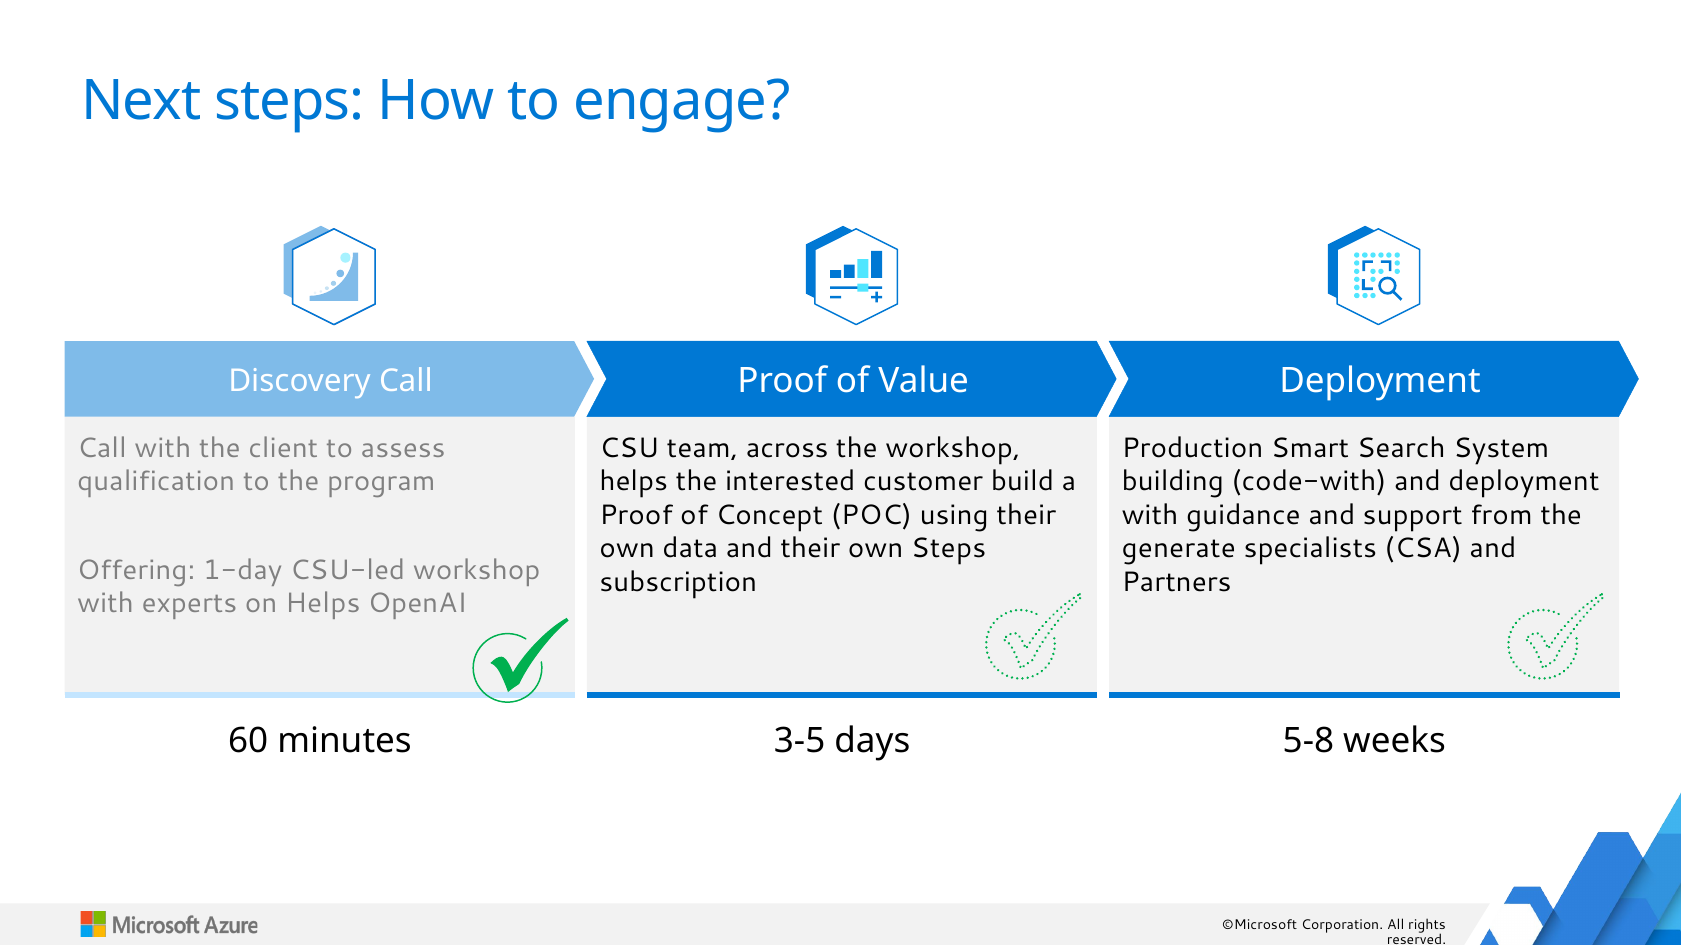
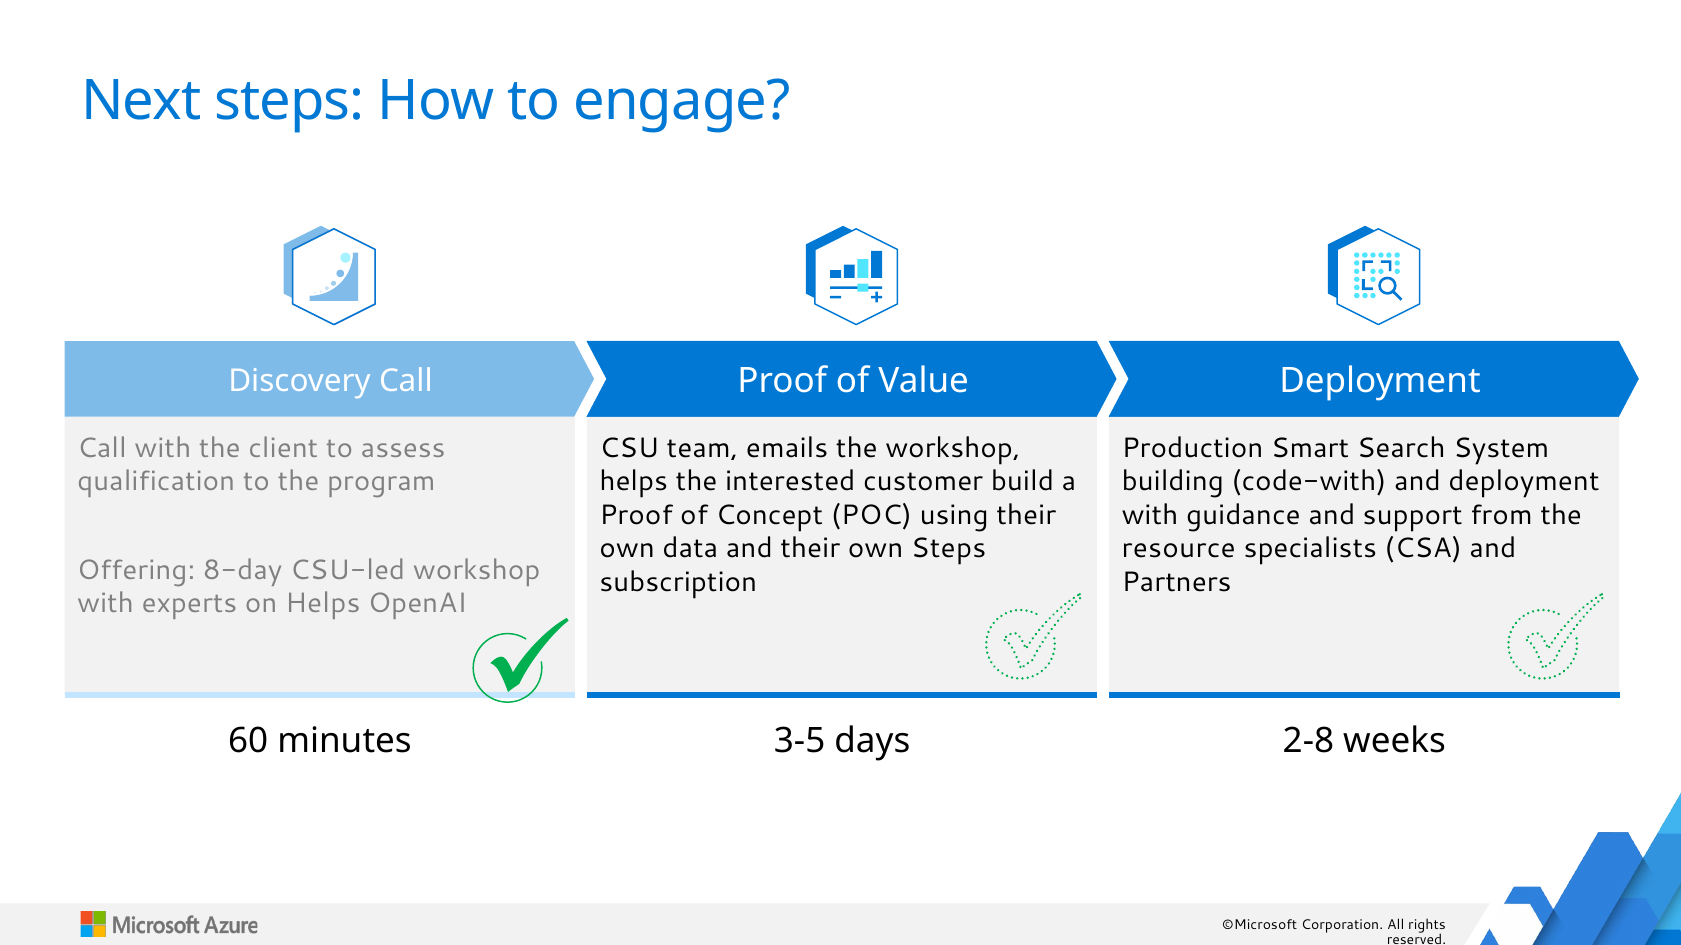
across: across -> emails
generate: generate -> resource
1-day: 1-day -> 8-day
5-8: 5-8 -> 2-8
